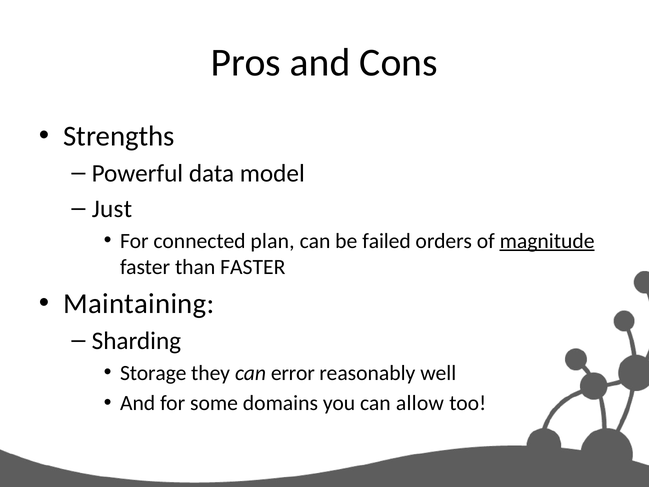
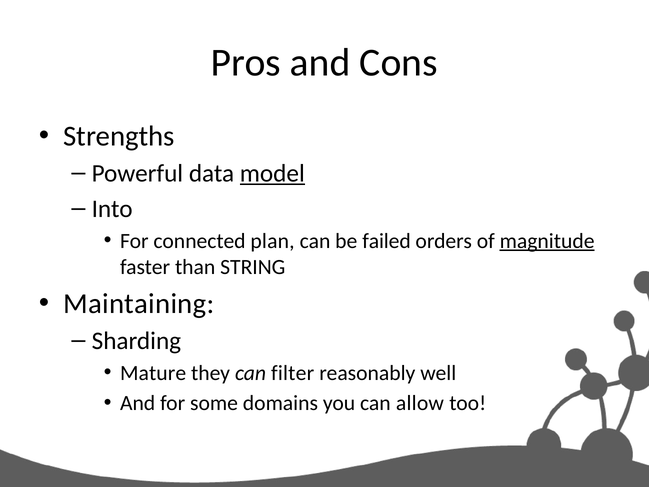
model underline: none -> present
Just: Just -> Into
than FASTER: FASTER -> STRING
Storage: Storage -> Mature
error: error -> filter
